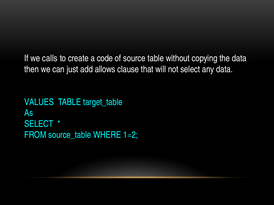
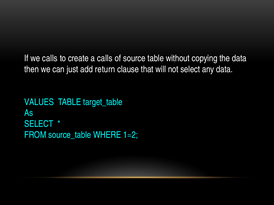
a code: code -> calls
allows: allows -> return
